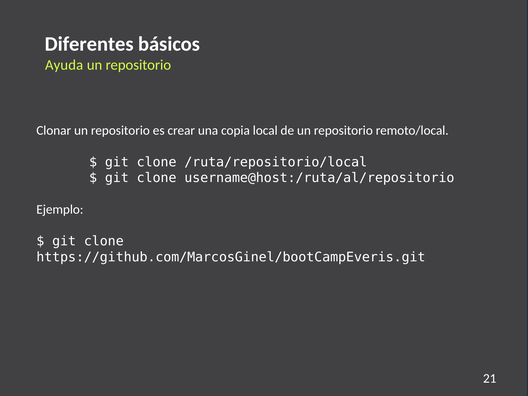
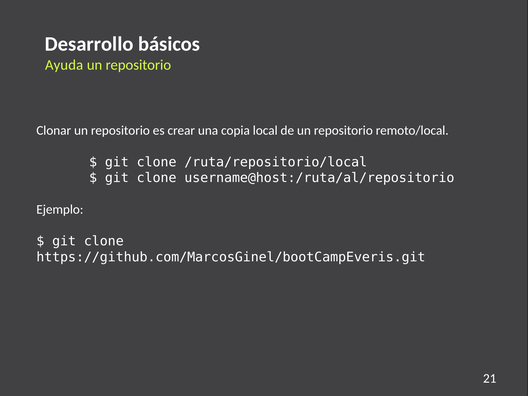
Diferentes: Diferentes -> Desarrollo
